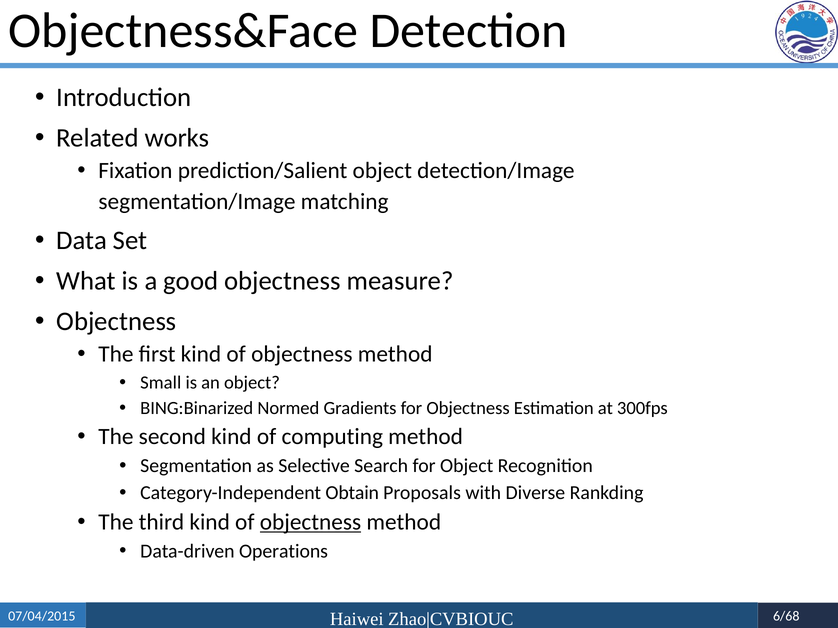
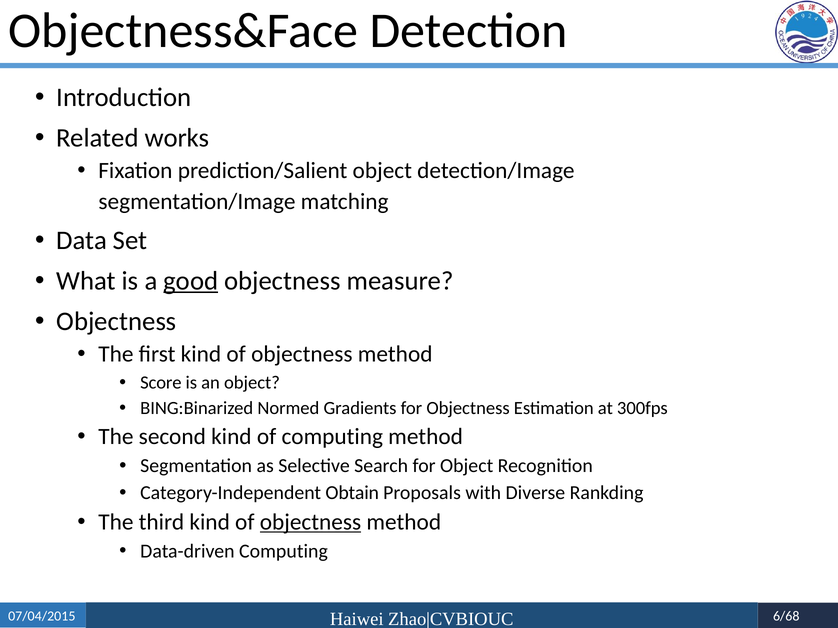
good underline: none -> present
Small: Small -> Score
Data-driven Operations: Operations -> Computing
